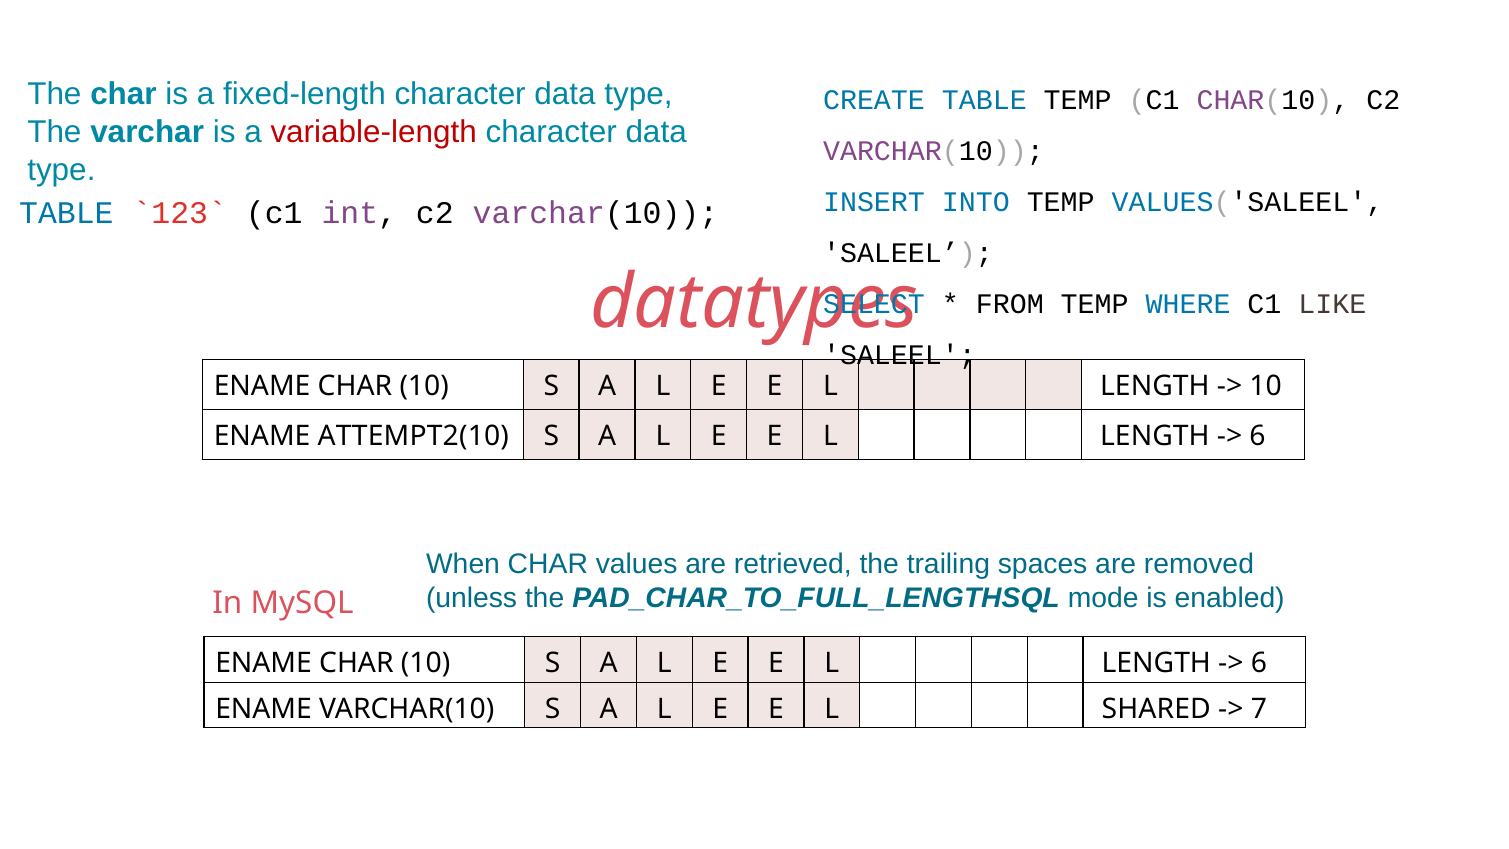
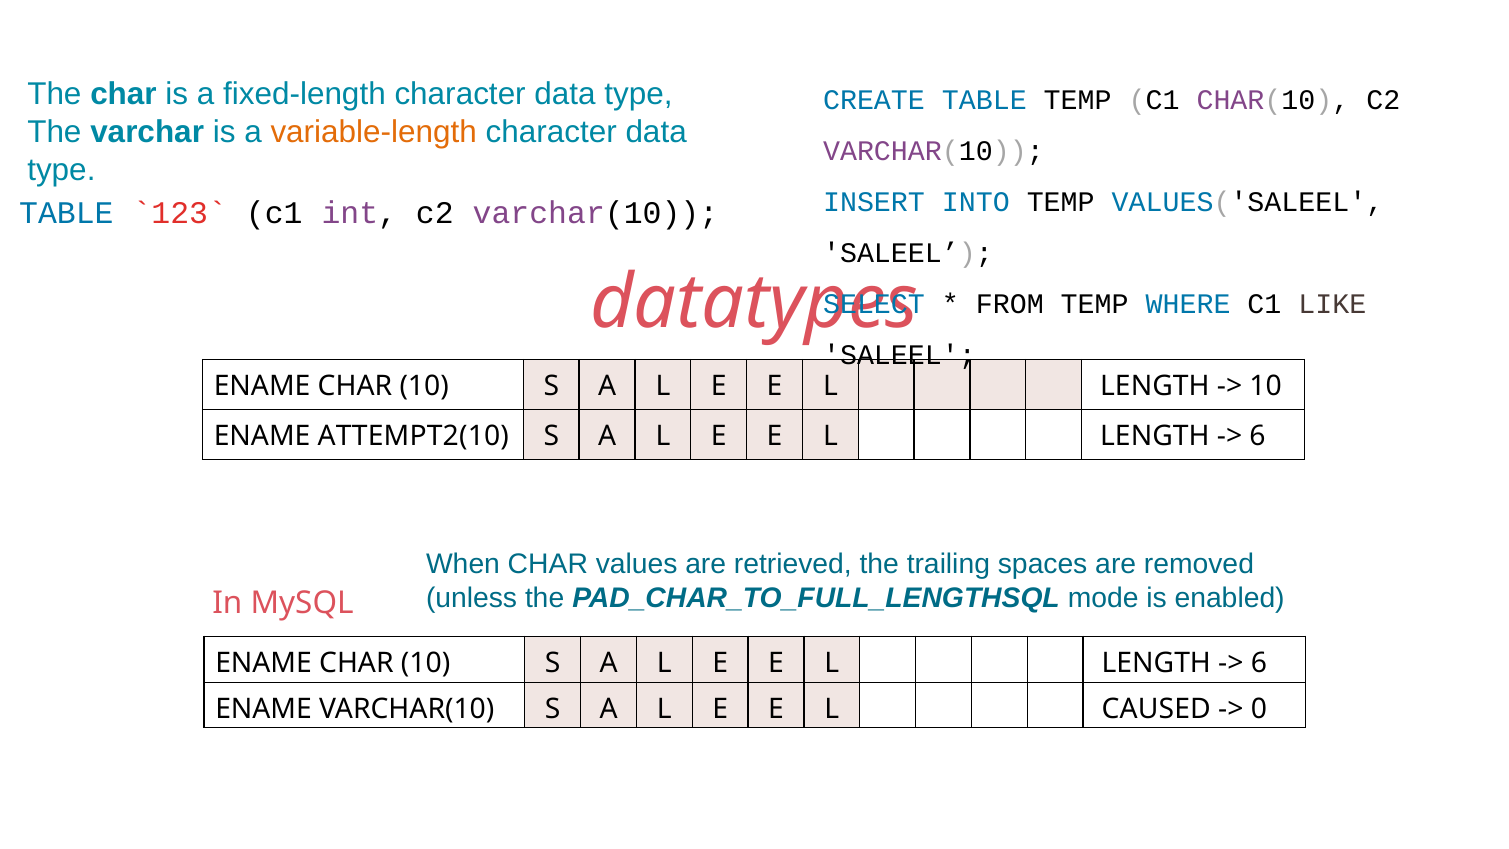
variable-length colour: red -> orange
SHARED: SHARED -> CAUSED
7: 7 -> 0
